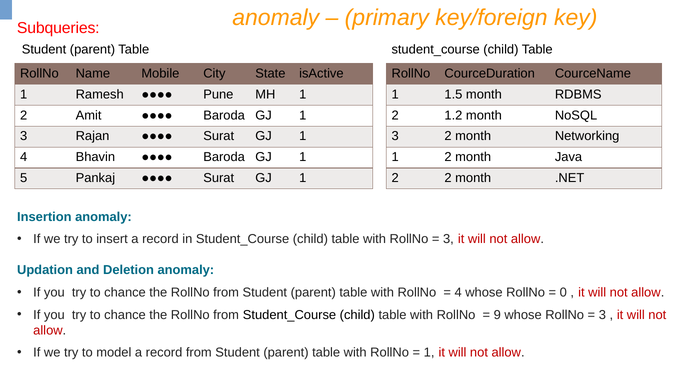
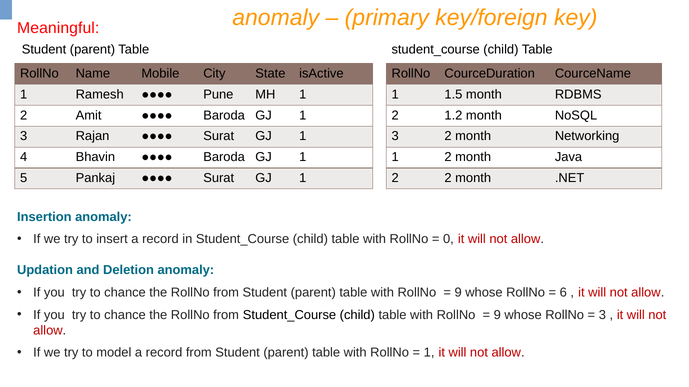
Subqueries: Subqueries -> Meaningful
3 at (448, 240): 3 -> 0
4 at (458, 293): 4 -> 9
0: 0 -> 6
